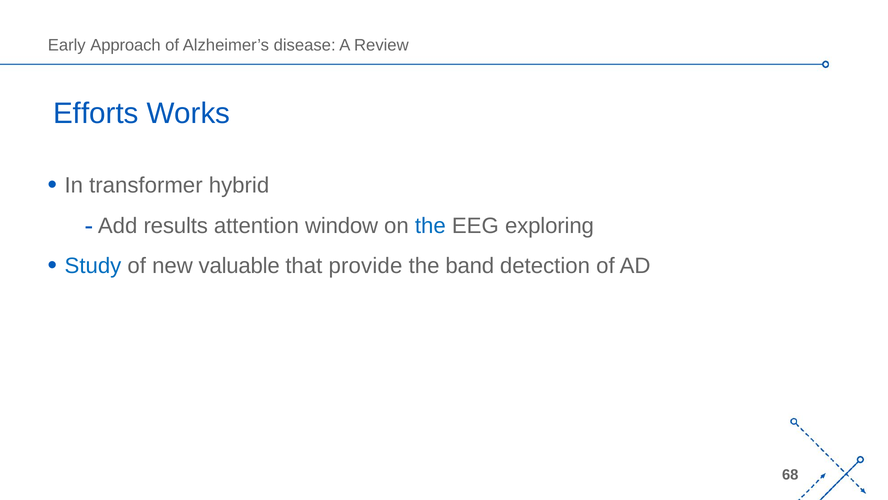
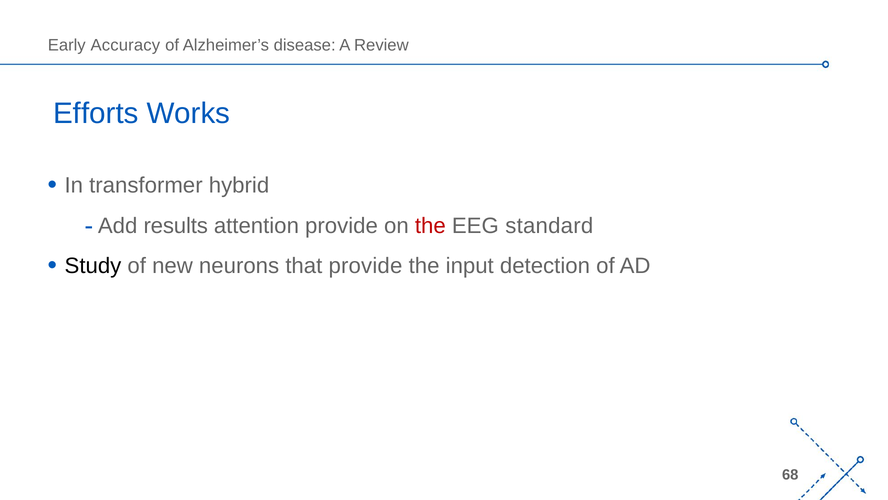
Approach: Approach -> Accuracy
attention window: window -> provide
the at (430, 226) colour: blue -> red
exploring: exploring -> standard
Study colour: blue -> black
valuable: valuable -> neurons
band: band -> input
